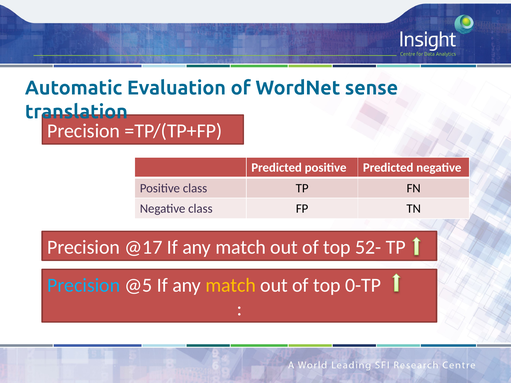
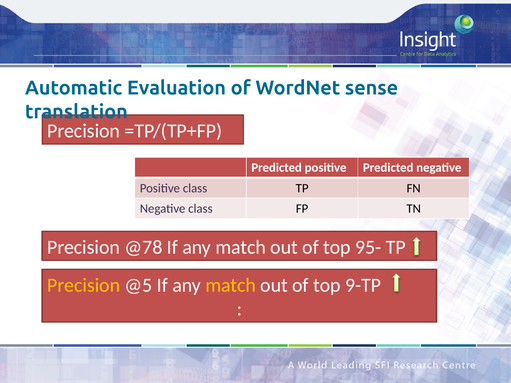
@17: @17 -> @78
52-: 52- -> 95-
Precision at (84, 285) colour: light blue -> yellow
0-TP: 0-TP -> 9-TP
